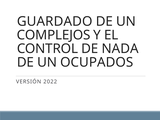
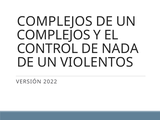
GUARDADO at (55, 21): GUARDADO -> COMPLEJOS
OCUPADOS: OCUPADOS -> VIOLENTOS
